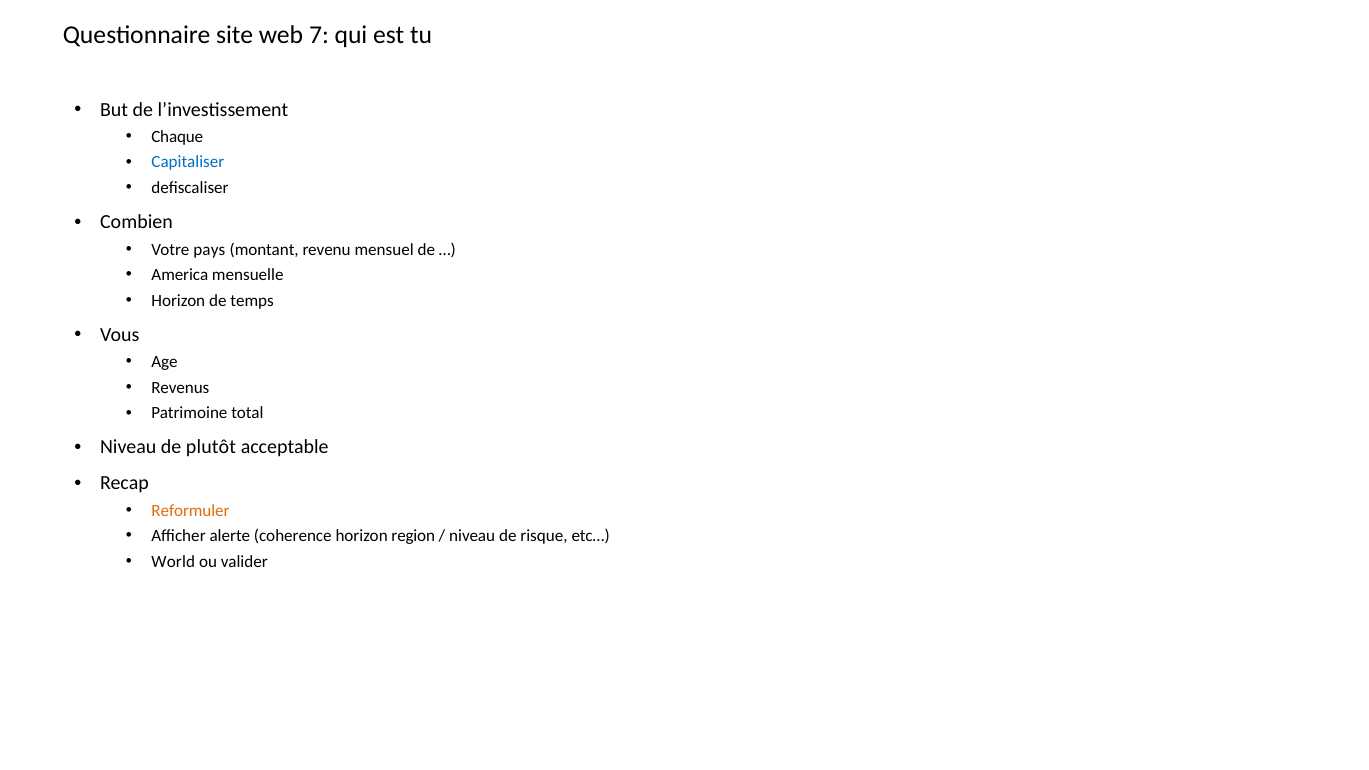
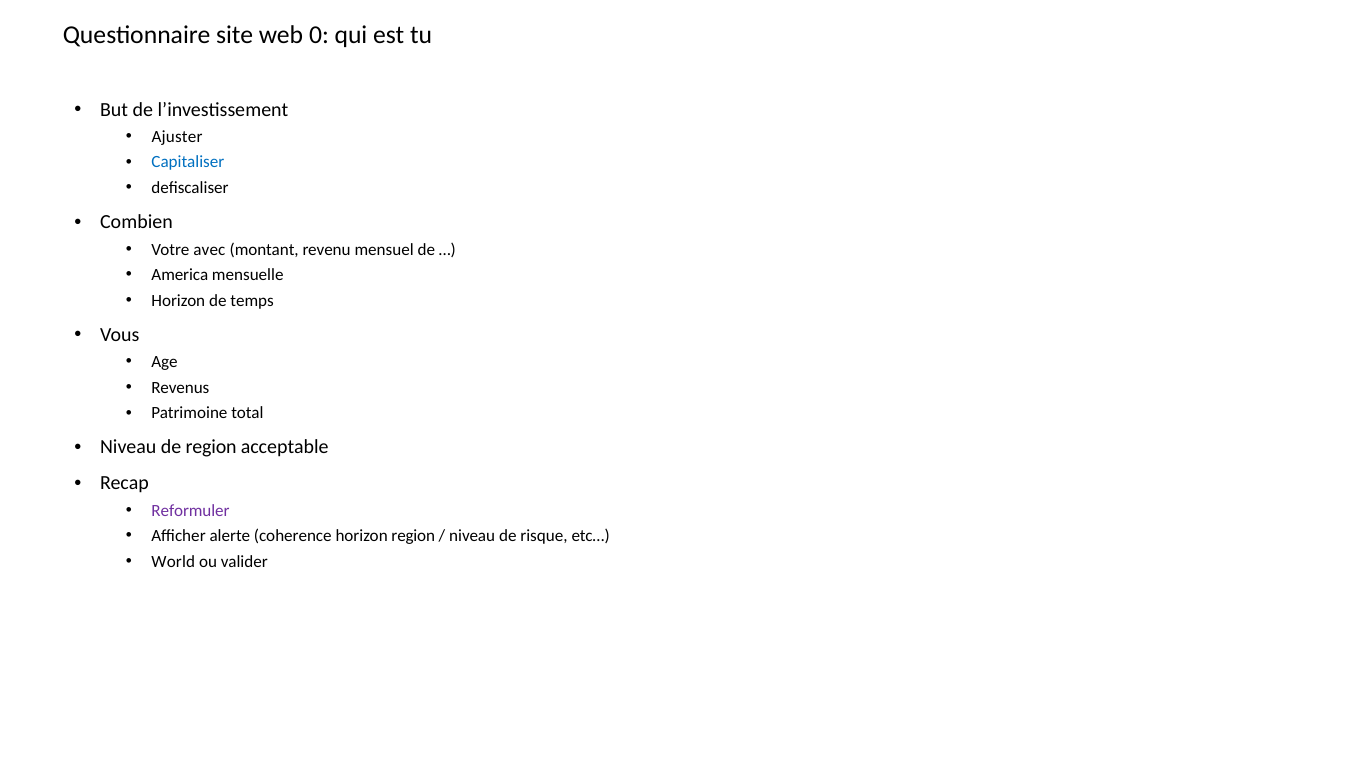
7: 7 -> 0
Chaque: Chaque -> Ajuster
pays: pays -> avec
de plutôt: plutôt -> region
Reformuler colour: orange -> purple
